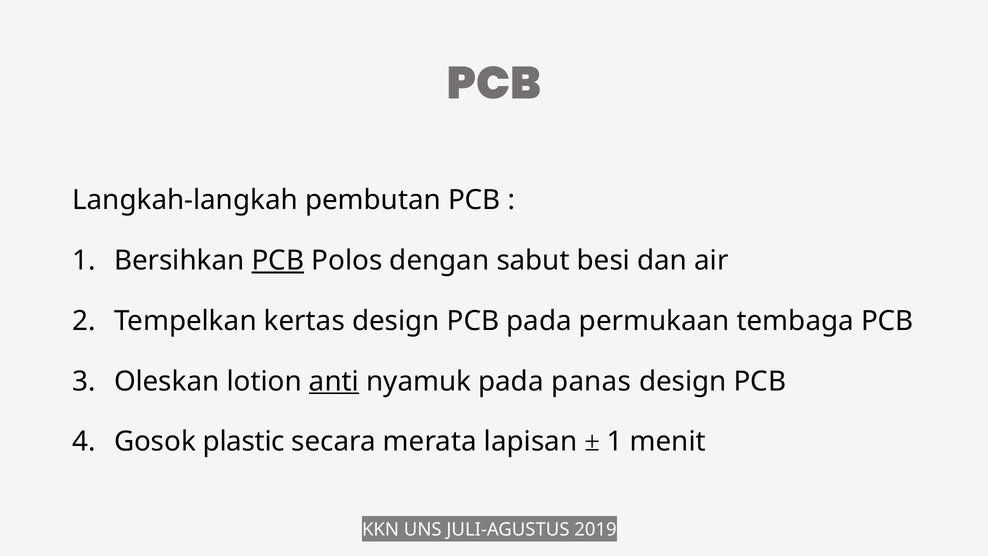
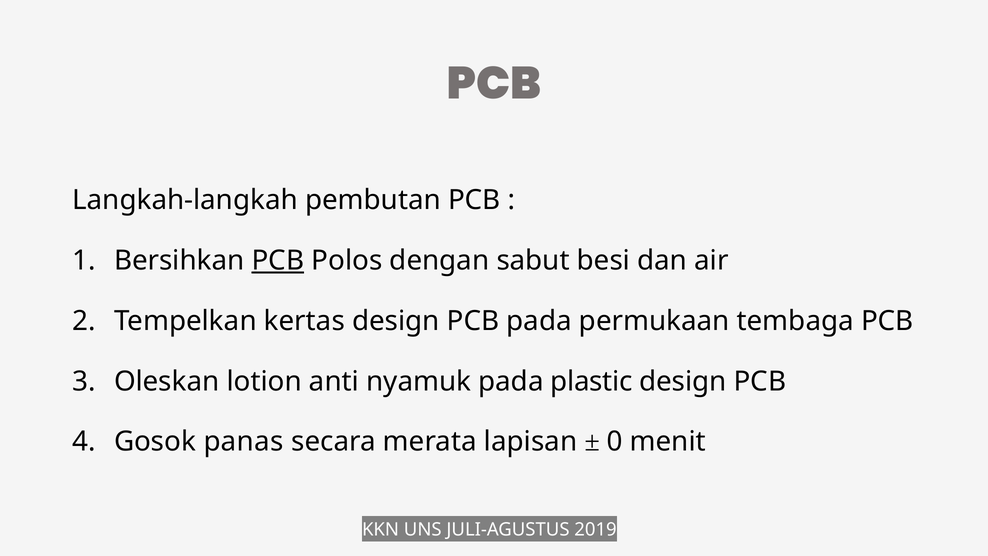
anti underline: present -> none
panas: panas -> plastic
plastic: plastic -> panas
1 at (615, 442): 1 -> 0
